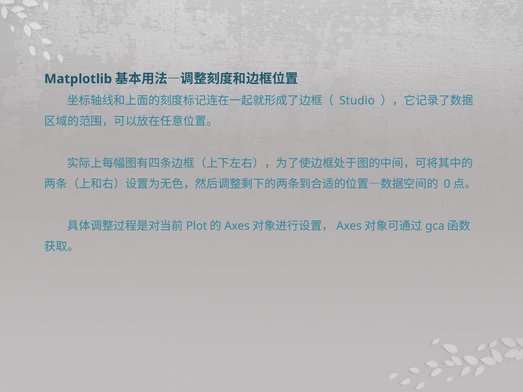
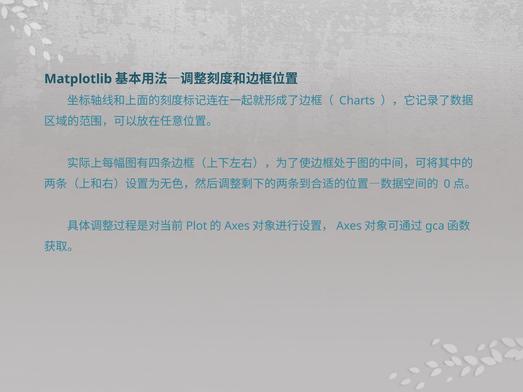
Studio: Studio -> Charts
